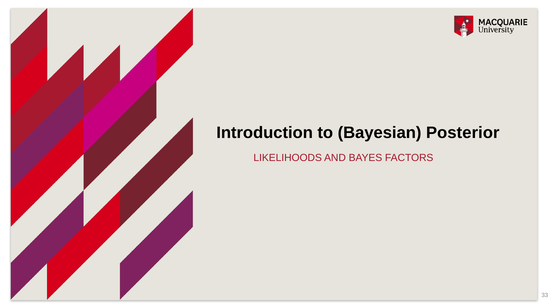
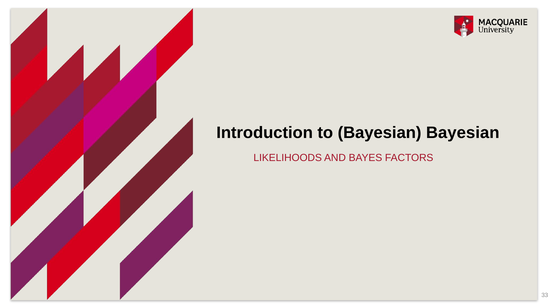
Bayesian Posterior: Posterior -> Bayesian
